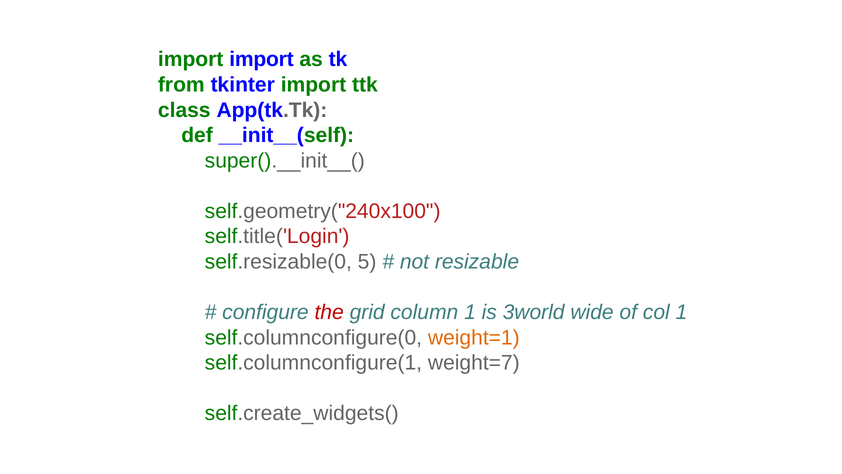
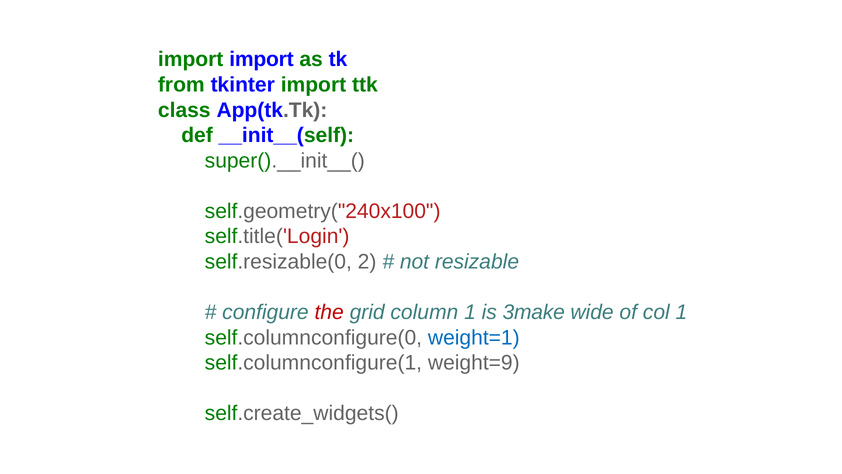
5: 5 -> 2
3world: 3world -> 3make
weight=1 colour: orange -> blue
weight=7: weight=7 -> weight=9
